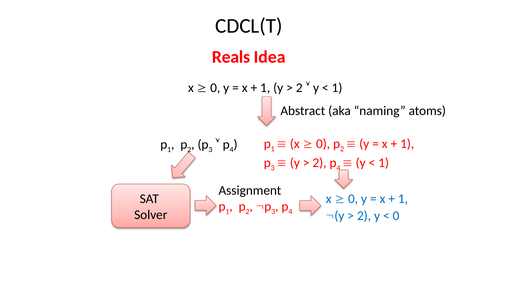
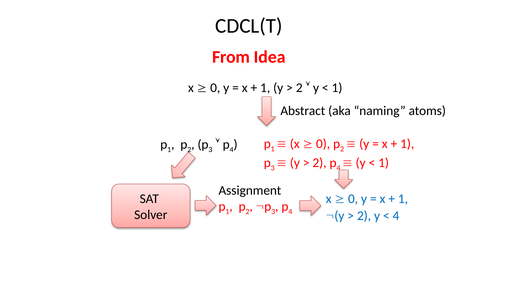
Reals: Reals -> From
0 at (396, 216): 0 -> 4
